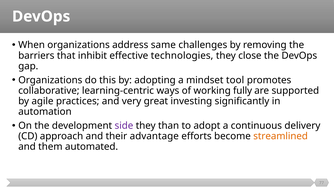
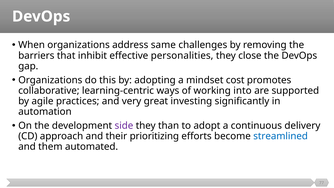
technologies: technologies -> personalities
tool: tool -> cost
fully: fully -> into
advantage: advantage -> prioritizing
streamlined colour: orange -> blue
